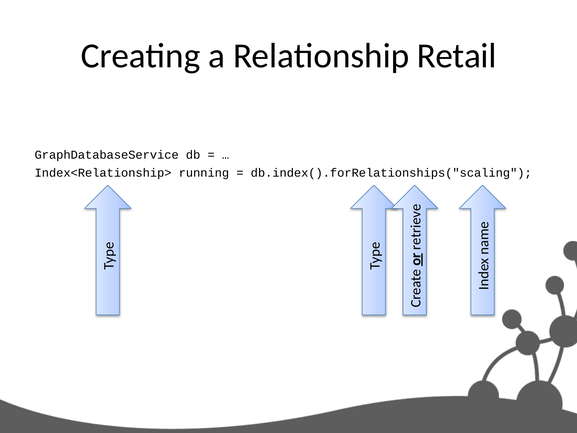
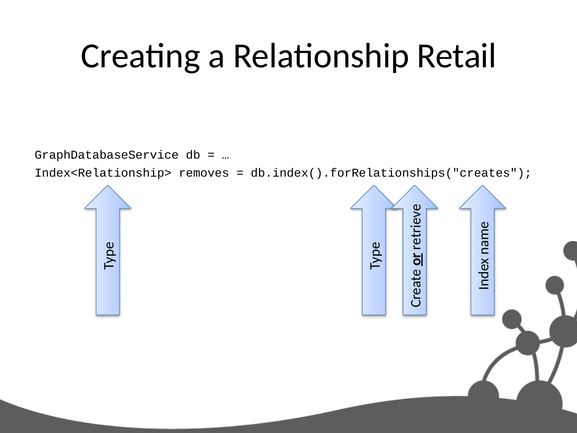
running: running -> removes
db.index().forRelationships("scaling: db.index().forRelationships("scaling -> db.index().forRelationships("creates
